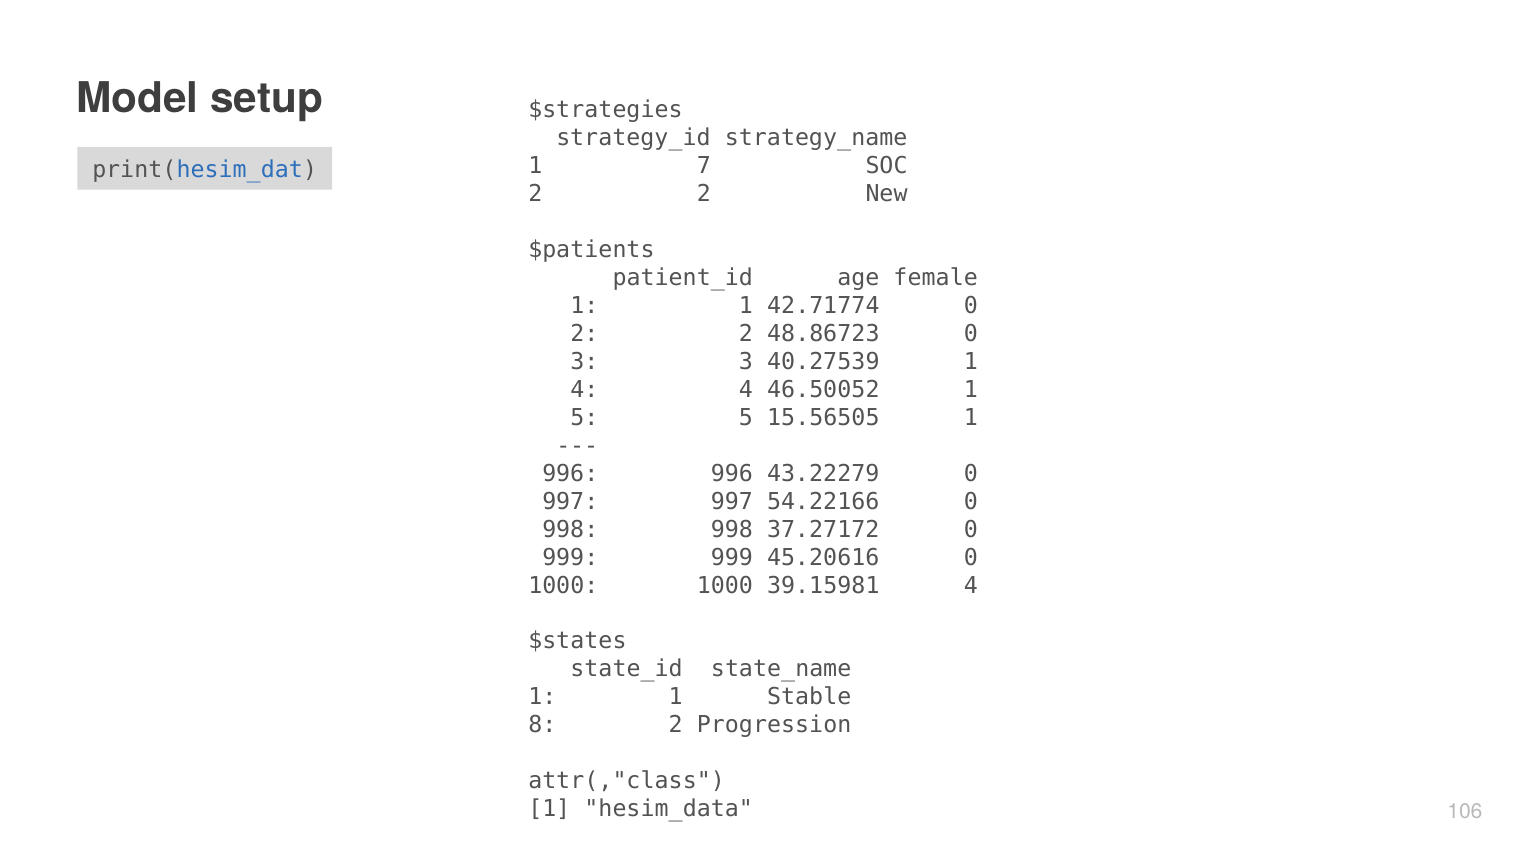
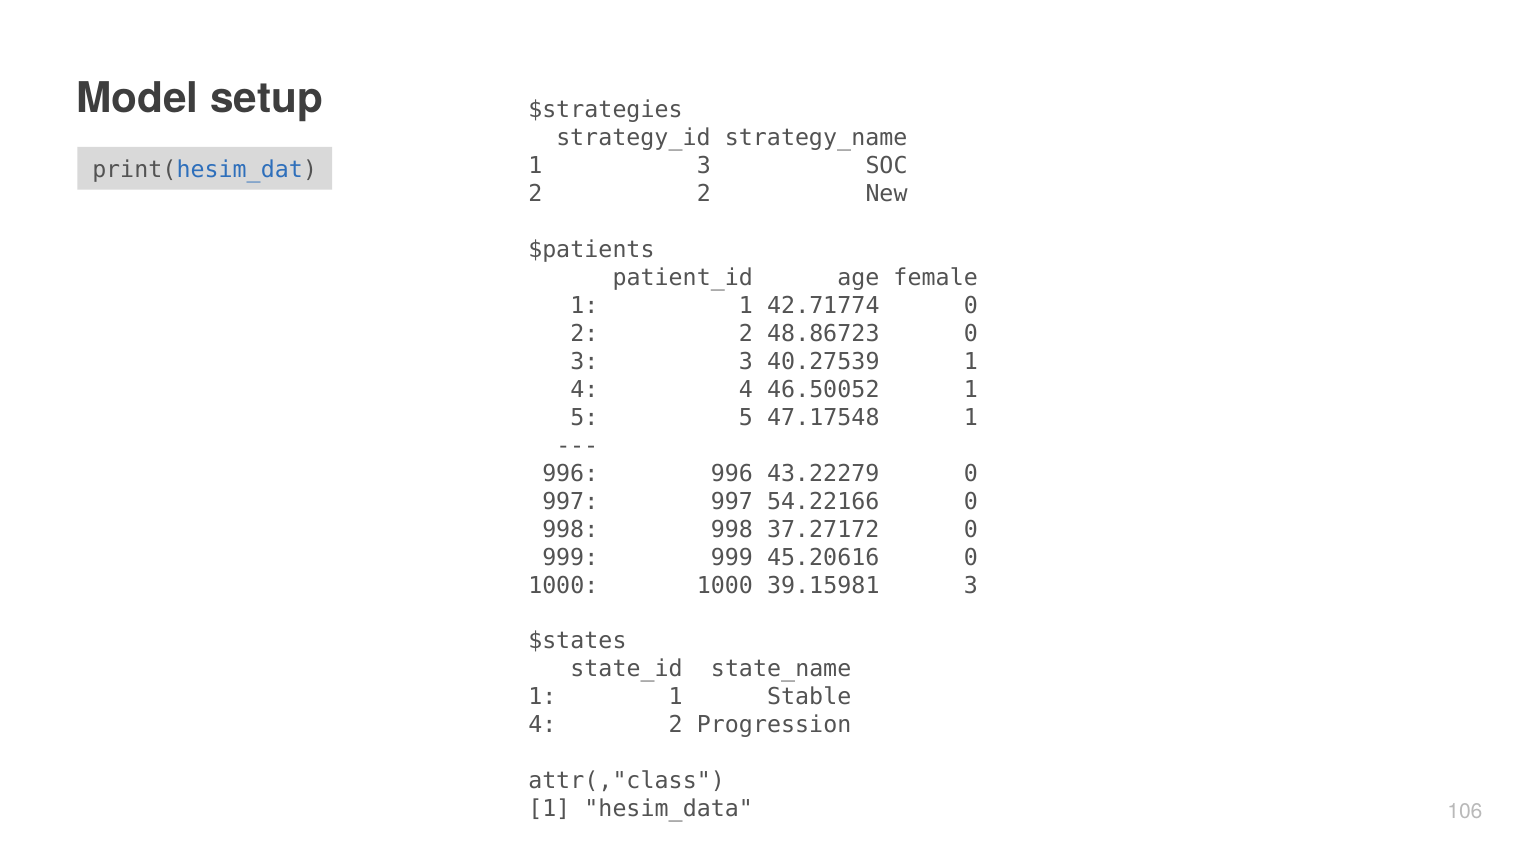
1 7: 7 -> 3
15.56505: 15.56505 -> 47.17548
39.15981 4: 4 -> 3
8 at (542, 725): 8 -> 4
